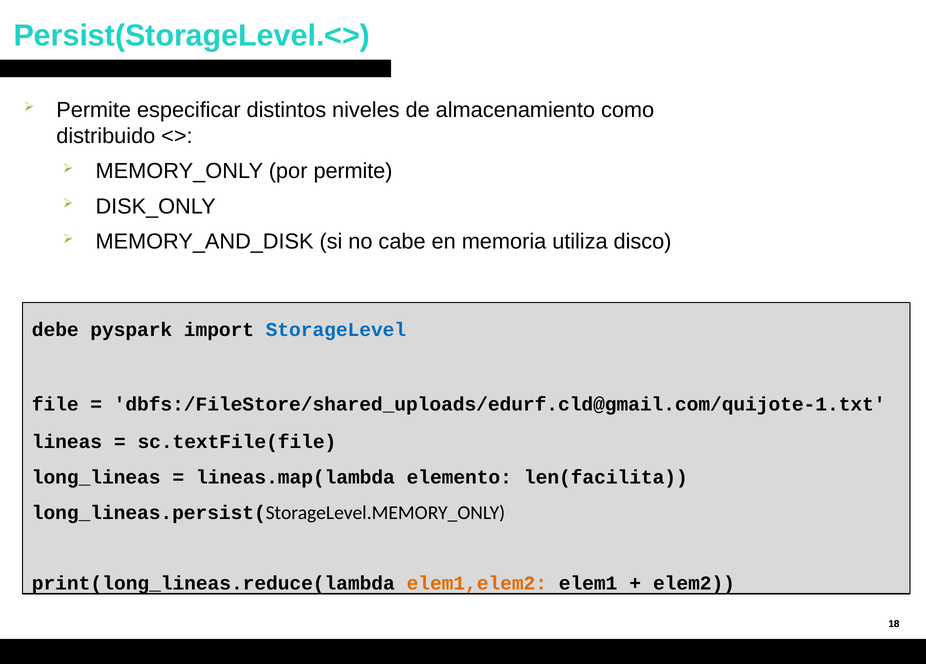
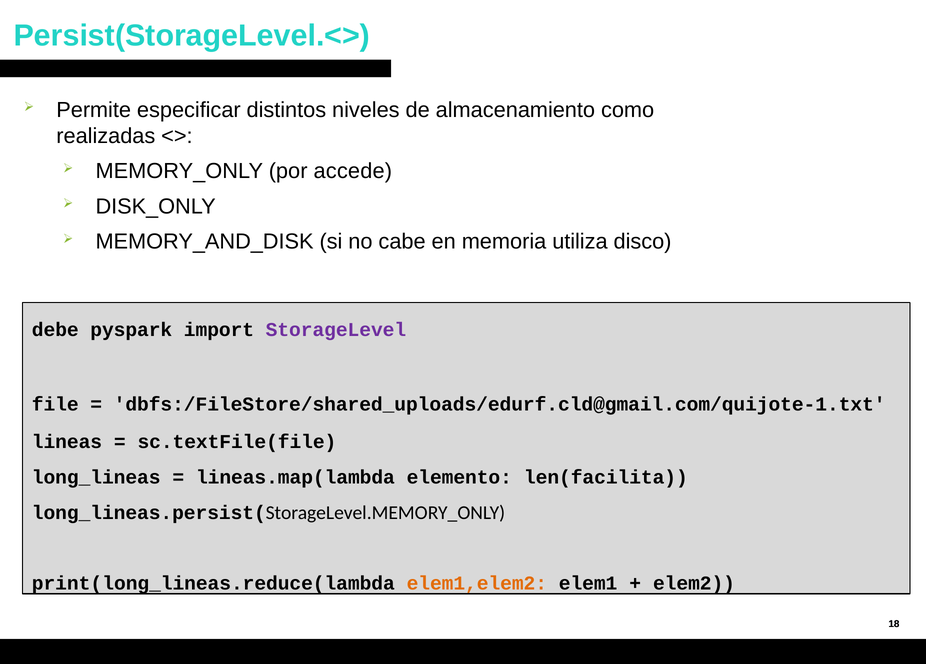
distribuido: distribuido -> realizadas
por permite: permite -> accede
StorageLevel colour: blue -> purple
